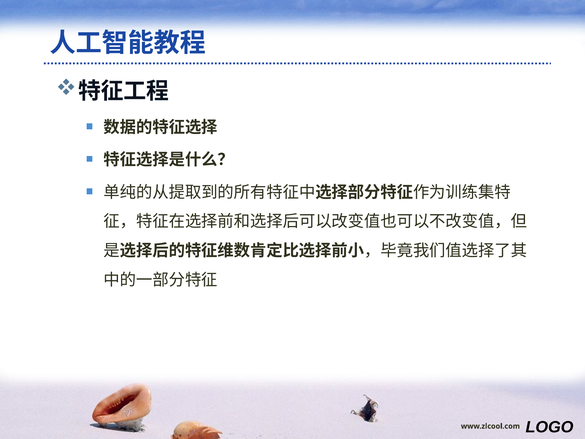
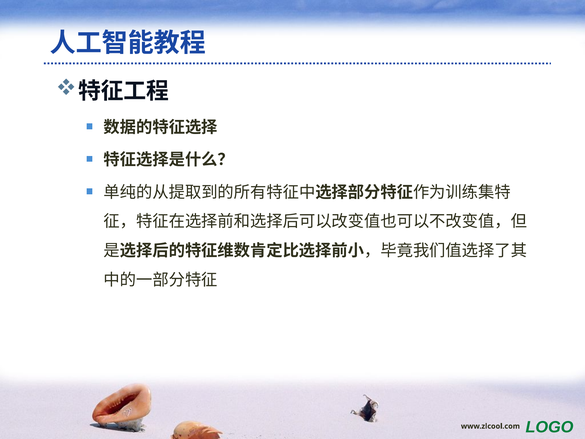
LOGO colour: black -> green
